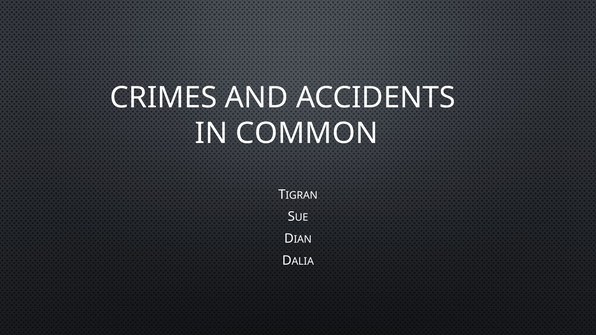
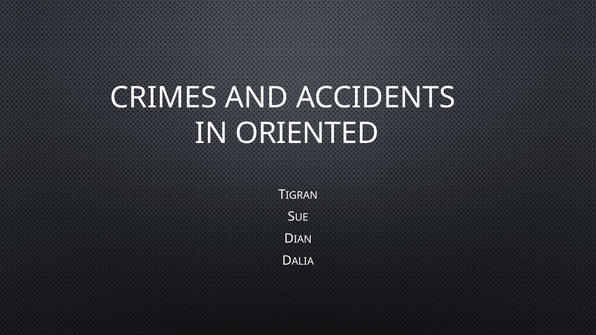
COMMON: COMMON -> ORIENTED
